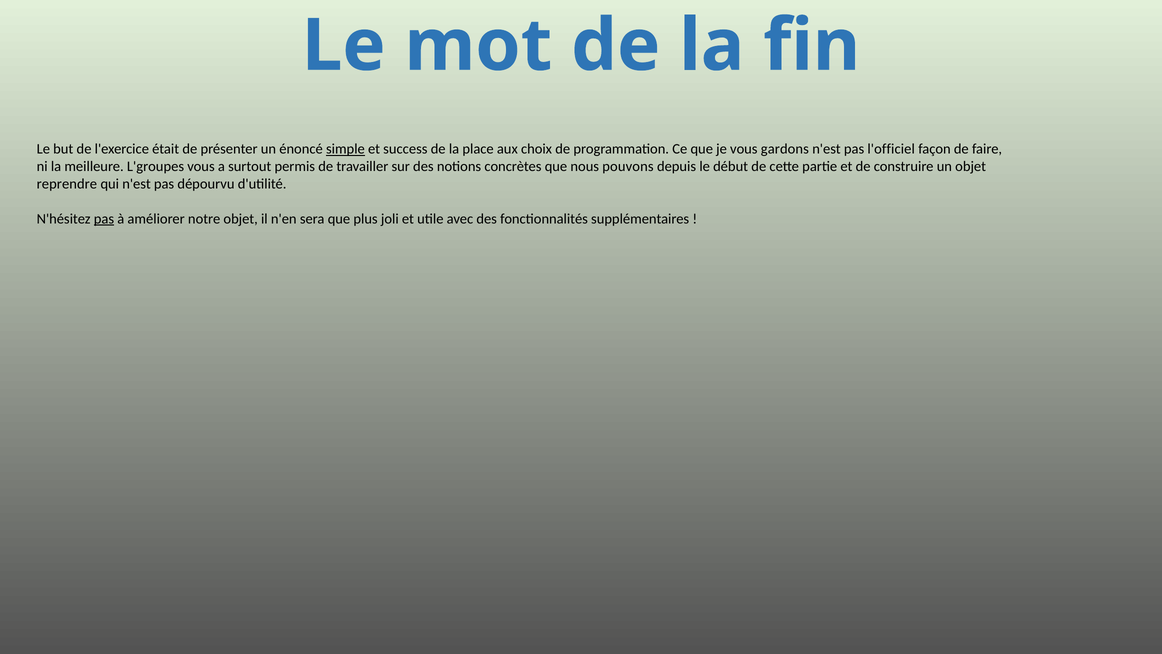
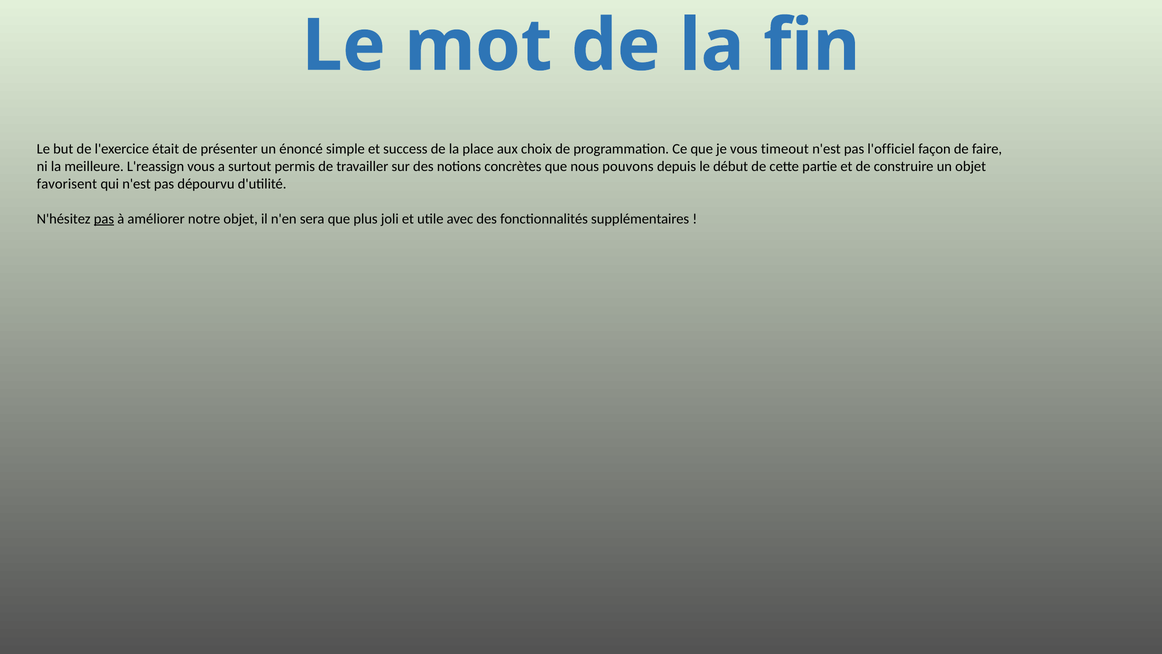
simple underline: present -> none
gardons: gardons -> timeout
L'groupes: L'groupes -> L'reassign
reprendre: reprendre -> favorisent
